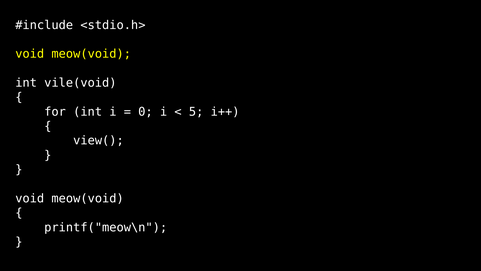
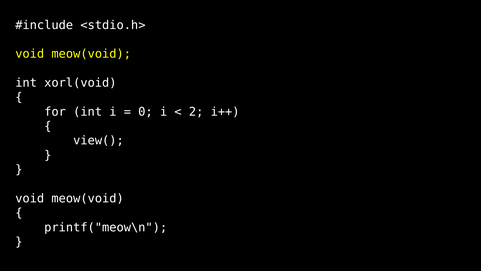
vile(void: vile(void -> xorl(void
5: 5 -> 2
